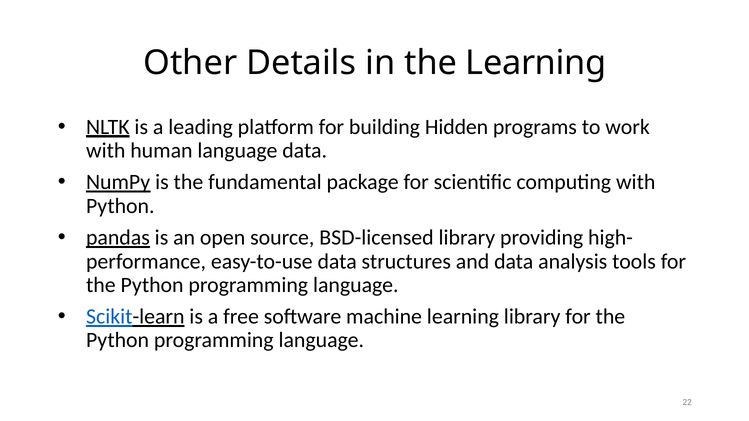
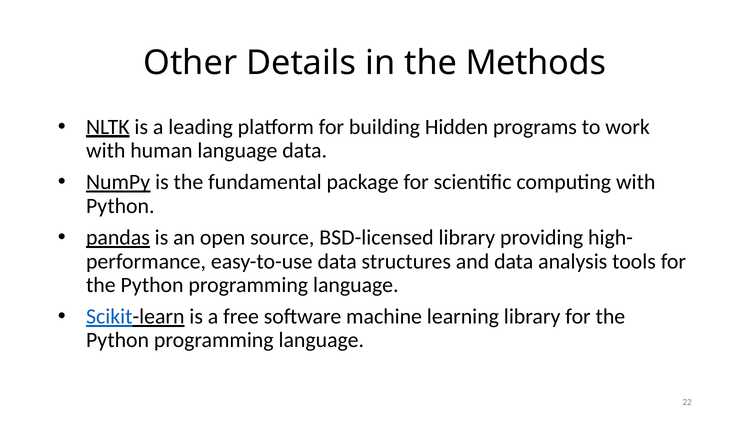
the Learning: Learning -> Methods
